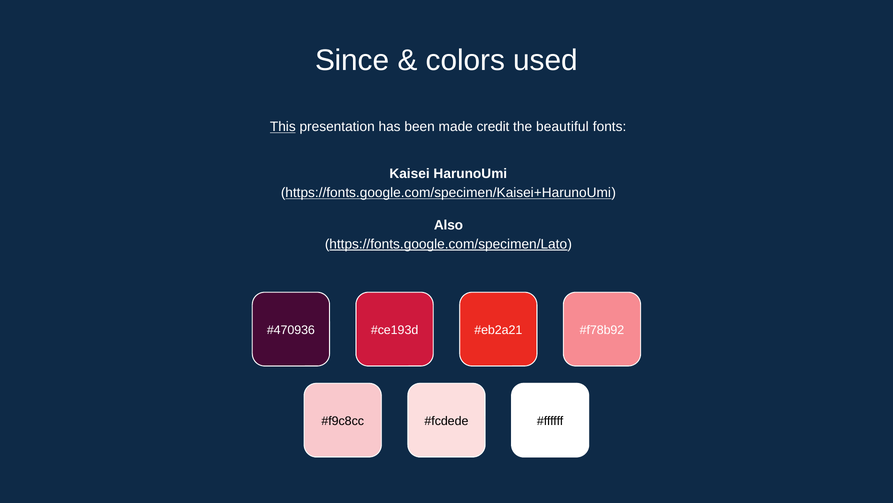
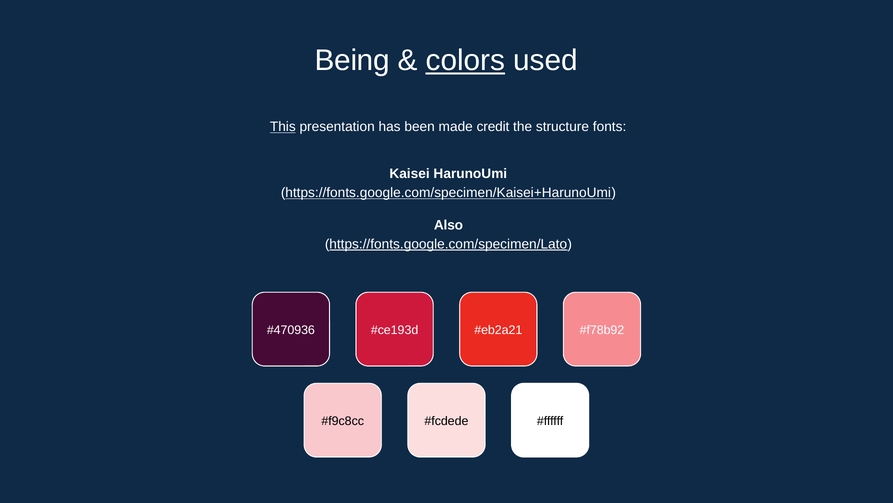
Since: Since -> Being
colors underline: none -> present
beautiful: beautiful -> structure
